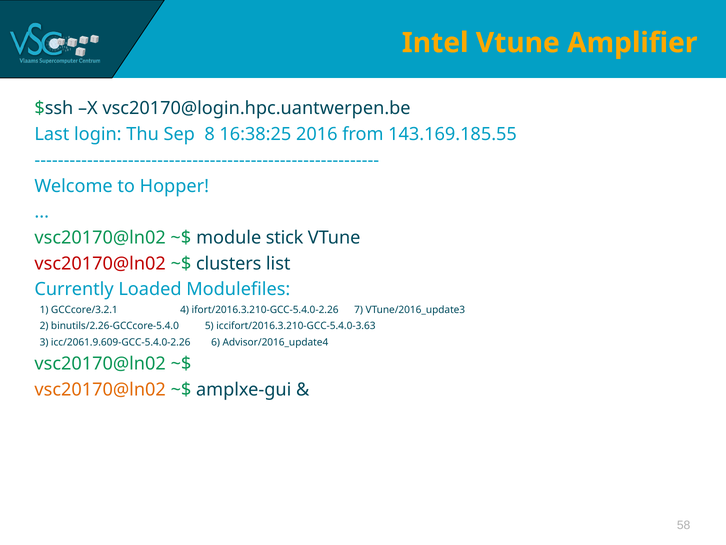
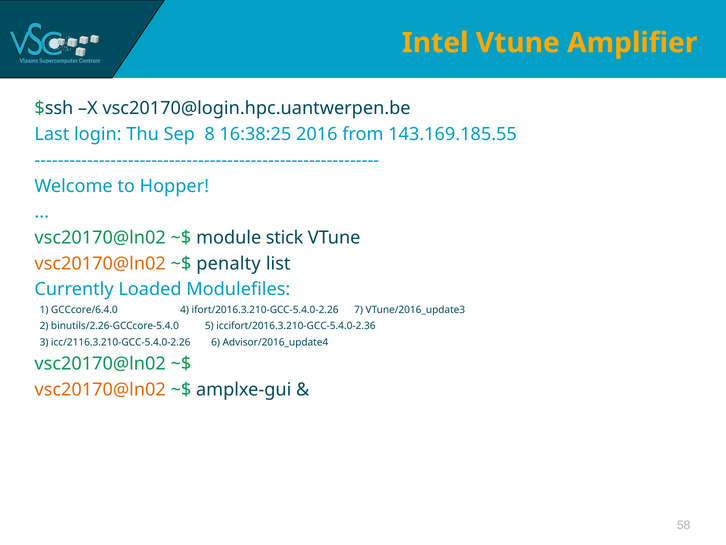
vsc20170@ln02 at (100, 263) colour: red -> orange
clusters: clusters -> penalty
GCCcore/3.2.1: GCCcore/3.2.1 -> GCCcore/6.4.0
iccifort/2016.3.210-GCC-5.4.0-3.63: iccifort/2016.3.210-GCC-5.4.0-3.63 -> iccifort/2016.3.210-GCC-5.4.0-2.36
icc/2061.9.609-GCC-5.4.0-2.26: icc/2061.9.609-GCC-5.4.0-2.26 -> icc/2116.3.210-GCC-5.4.0-2.26
